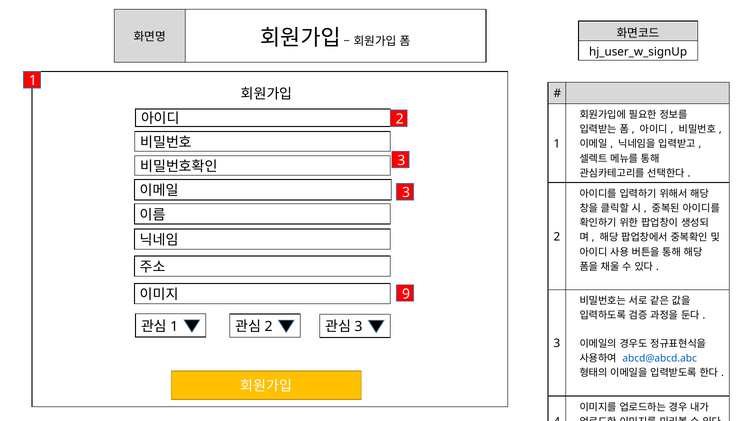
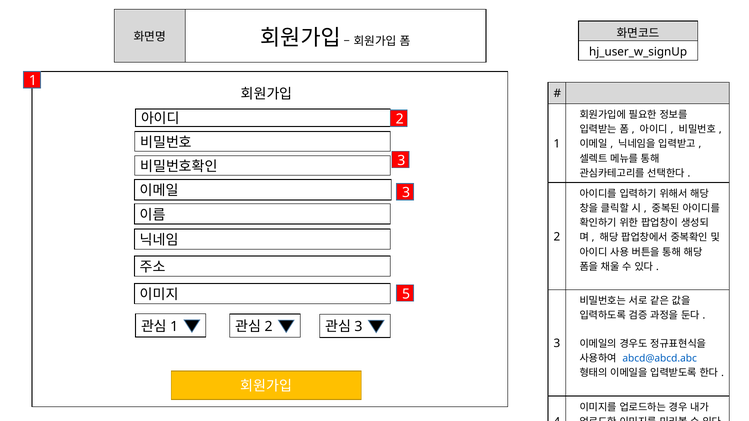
9: 9 -> 5
